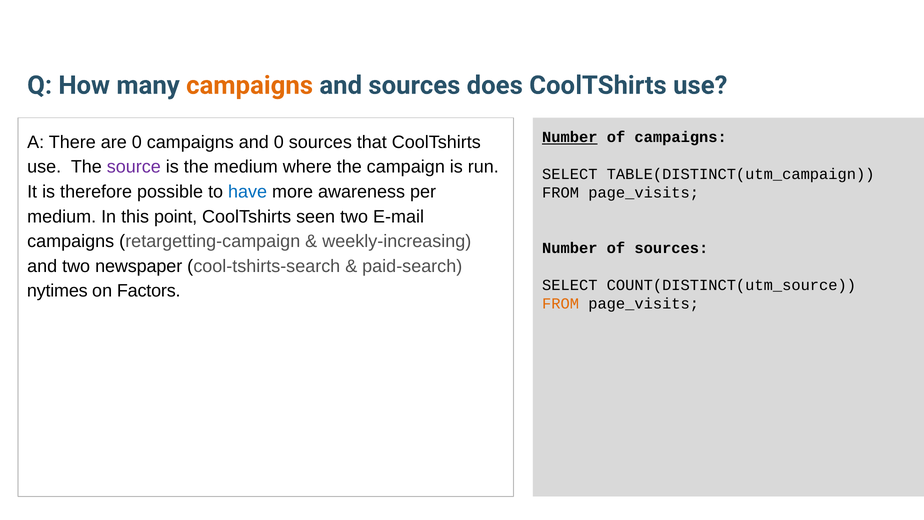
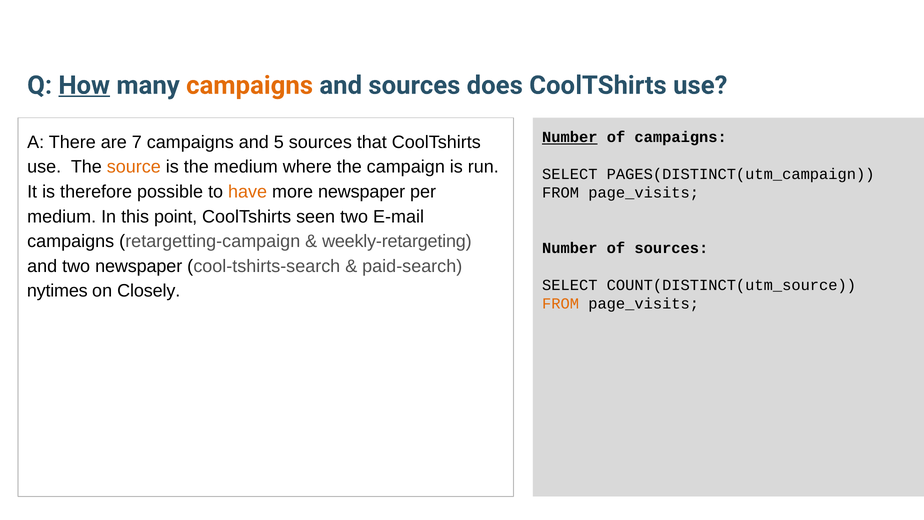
How underline: none -> present
are 0: 0 -> 7
and 0: 0 -> 5
source colour: purple -> orange
TABLE(DISTINCT(utm_campaign: TABLE(DISTINCT(utm_campaign -> PAGES(DISTINCT(utm_campaign
have colour: blue -> orange
more awareness: awareness -> newspaper
weekly-increasing: weekly-increasing -> weekly-retargeting
Factors: Factors -> Closely
